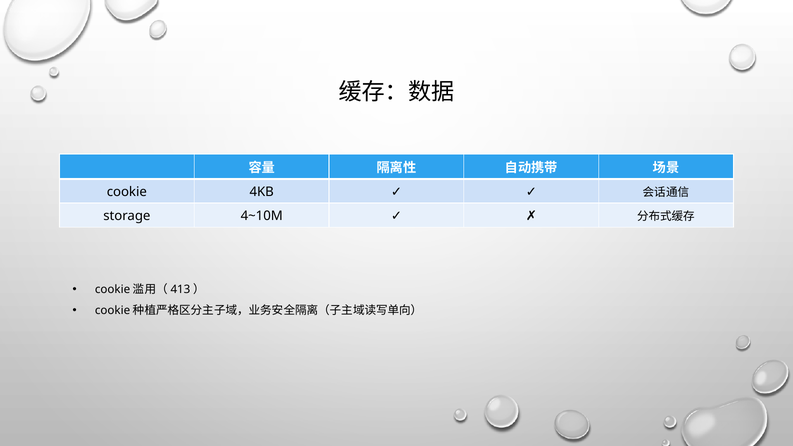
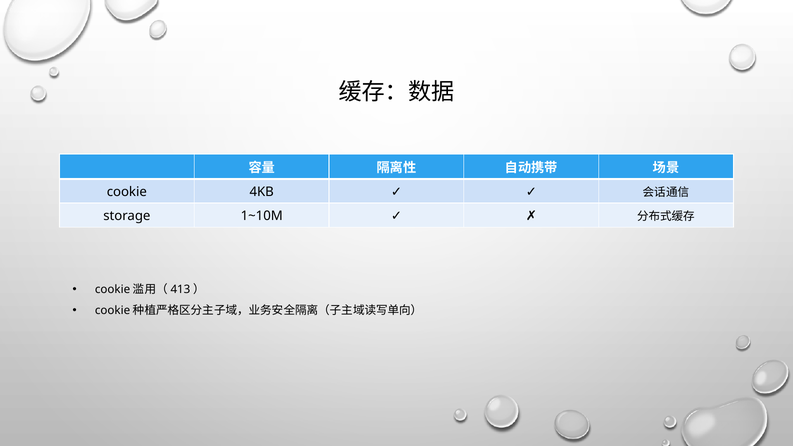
4~10M: 4~10M -> 1~10M
